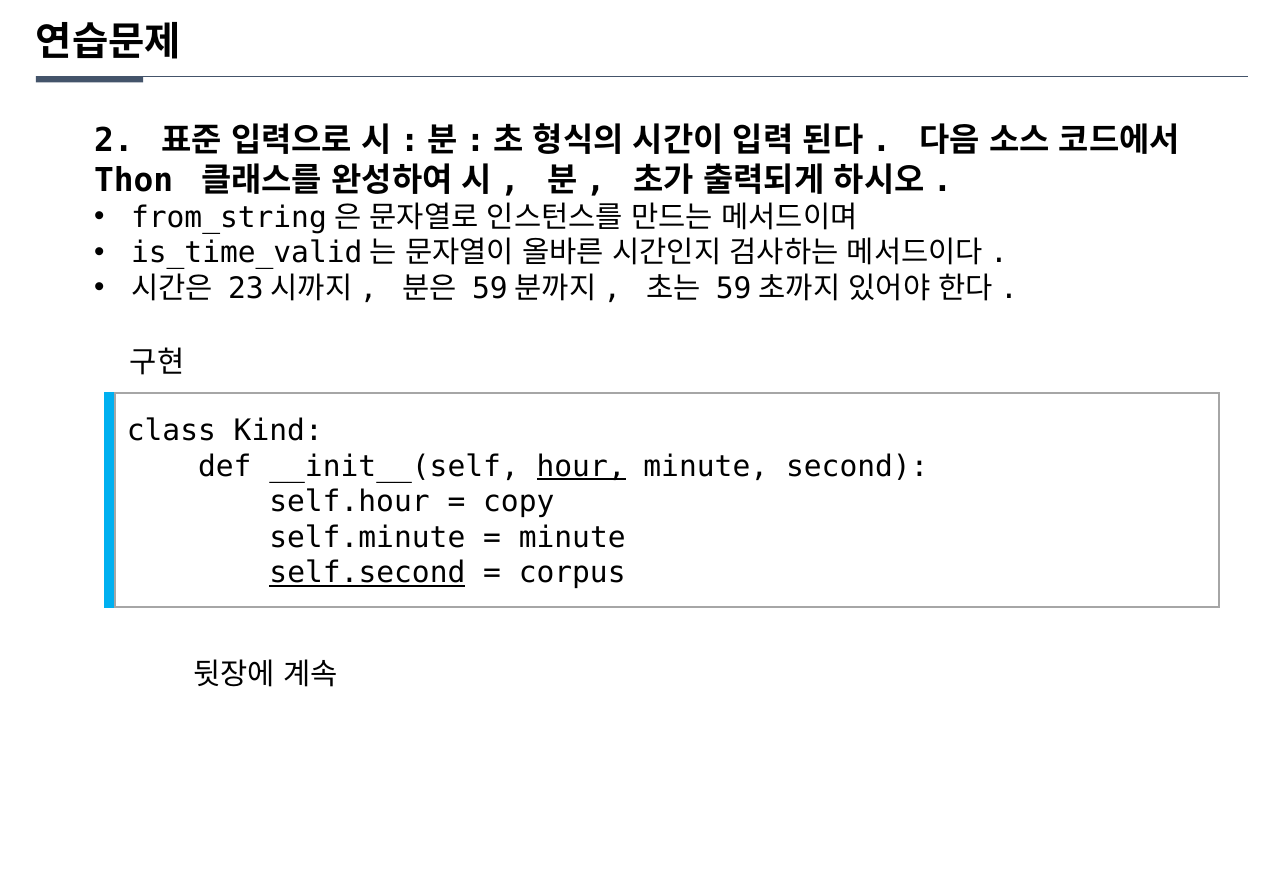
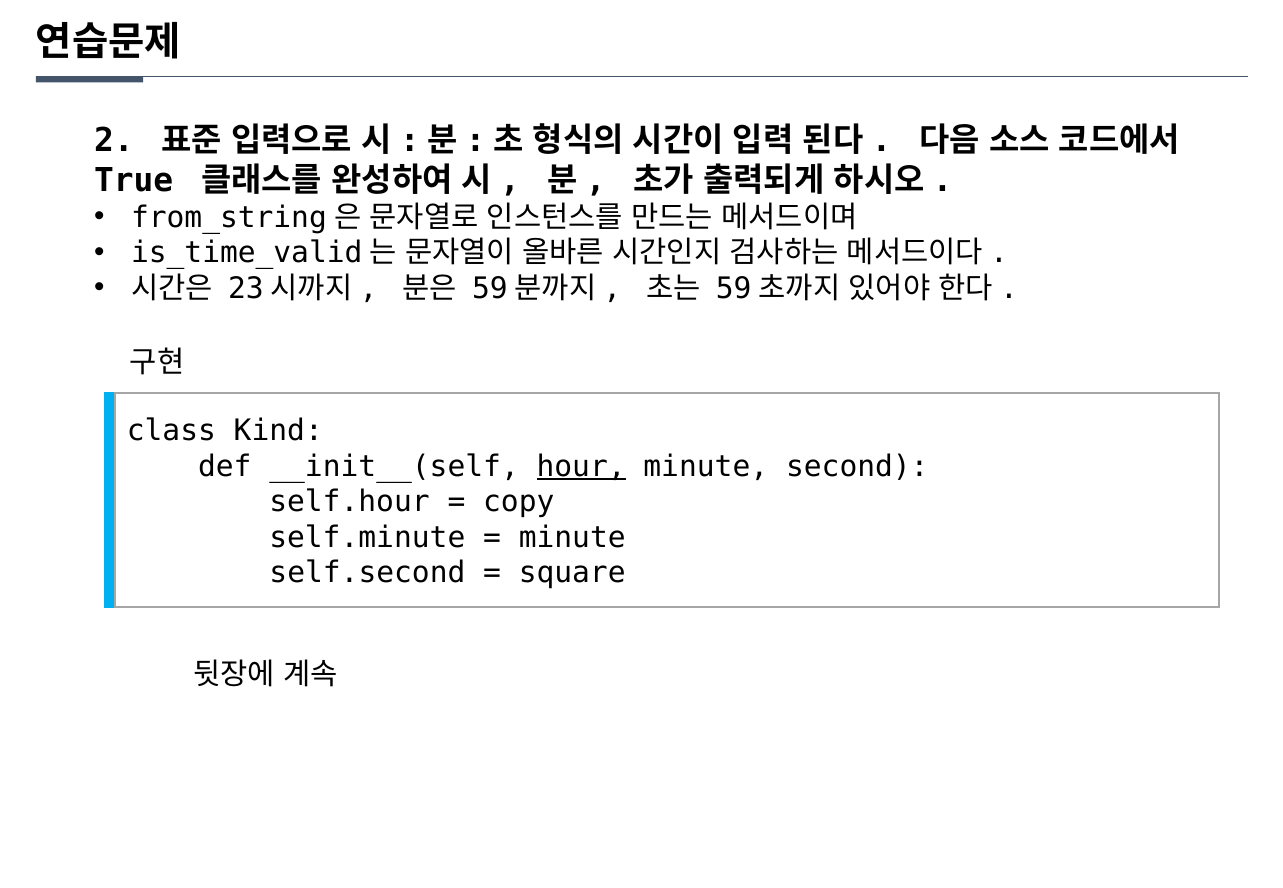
Thon: Thon -> True
self.second underline: present -> none
corpus: corpus -> square
